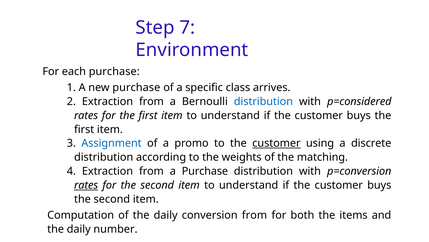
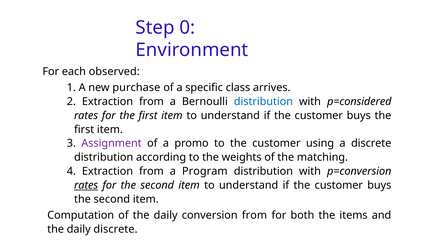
7: 7 -> 0
each purchase: purchase -> observed
Assignment colour: blue -> purple
customer at (276, 143) underline: present -> none
a Purchase: Purchase -> Program
daily number: number -> discrete
